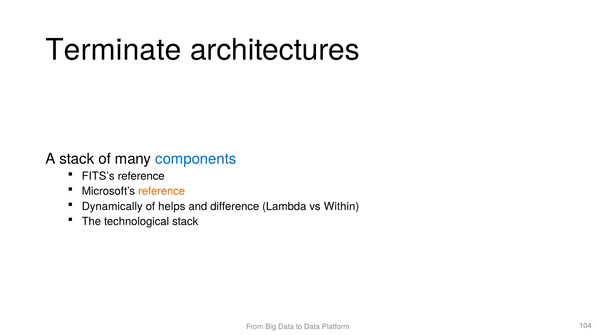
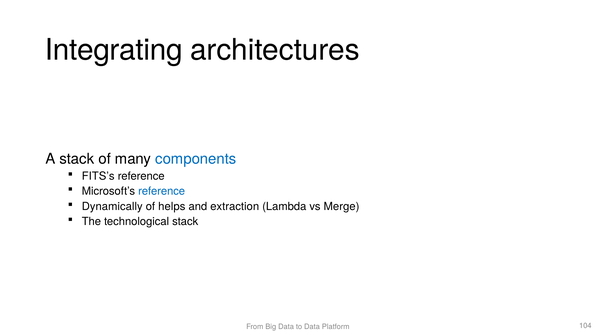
Terminate: Terminate -> Integrating
reference at (162, 191) colour: orange -> blue
difference: difference -> extraction
Within: Within -> Merge
